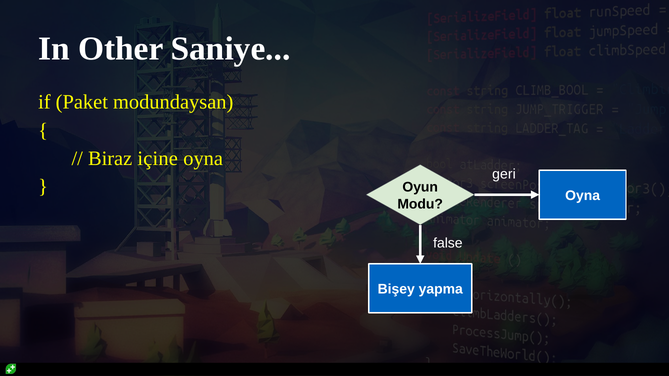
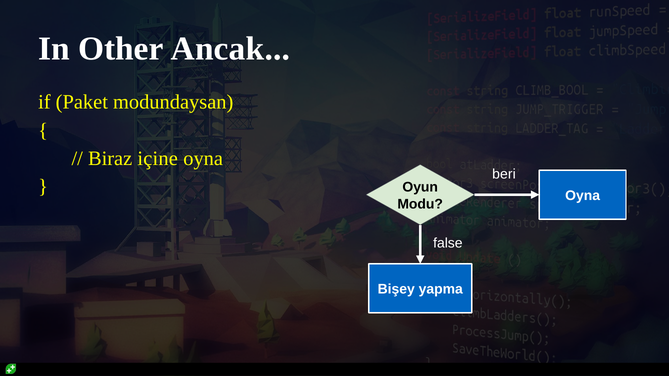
Saniye: Saniye -> Ancak
geri: geri -> beri
